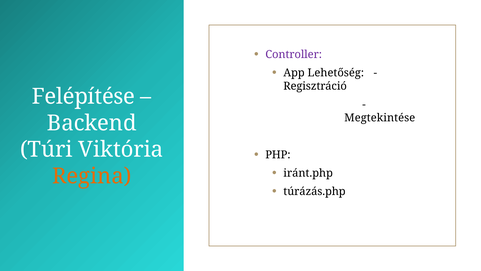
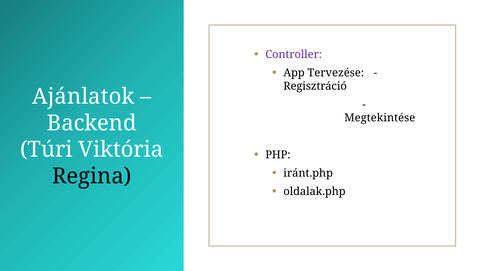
Lehetőség: Lehetőség -> Tervezése
Felépítése: Felépítése -> Ajánlatok
Regina colour: orange -> black
túrázás.php: túrázás.php -> oldalak.php
